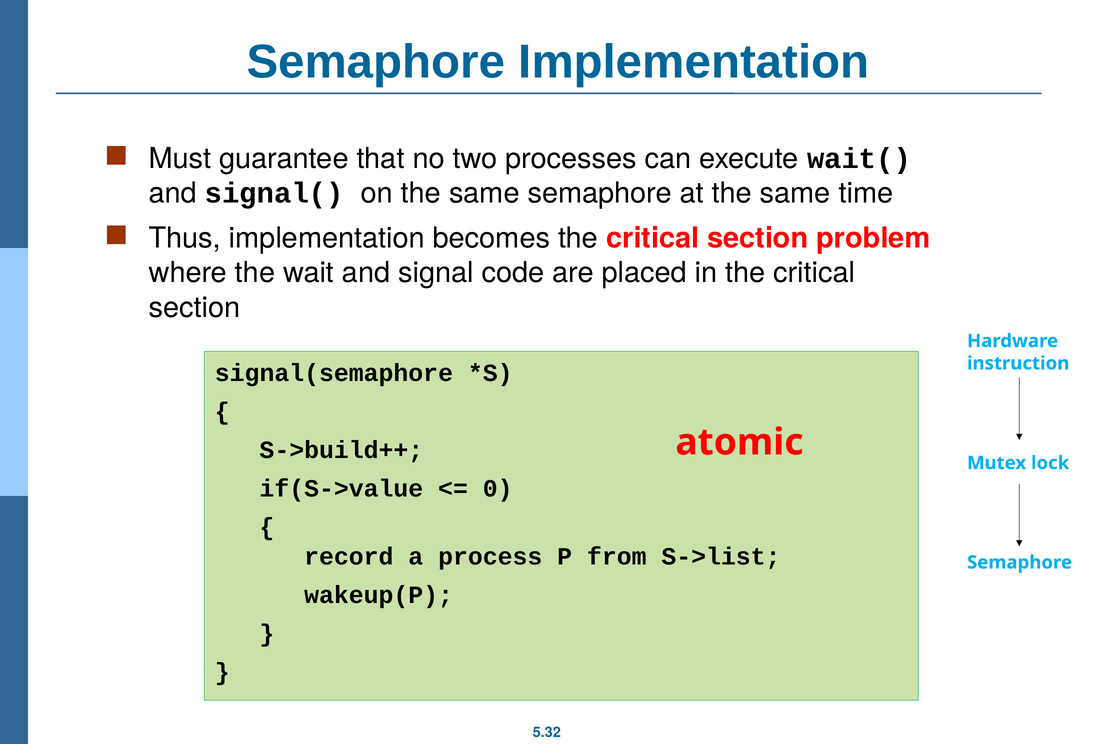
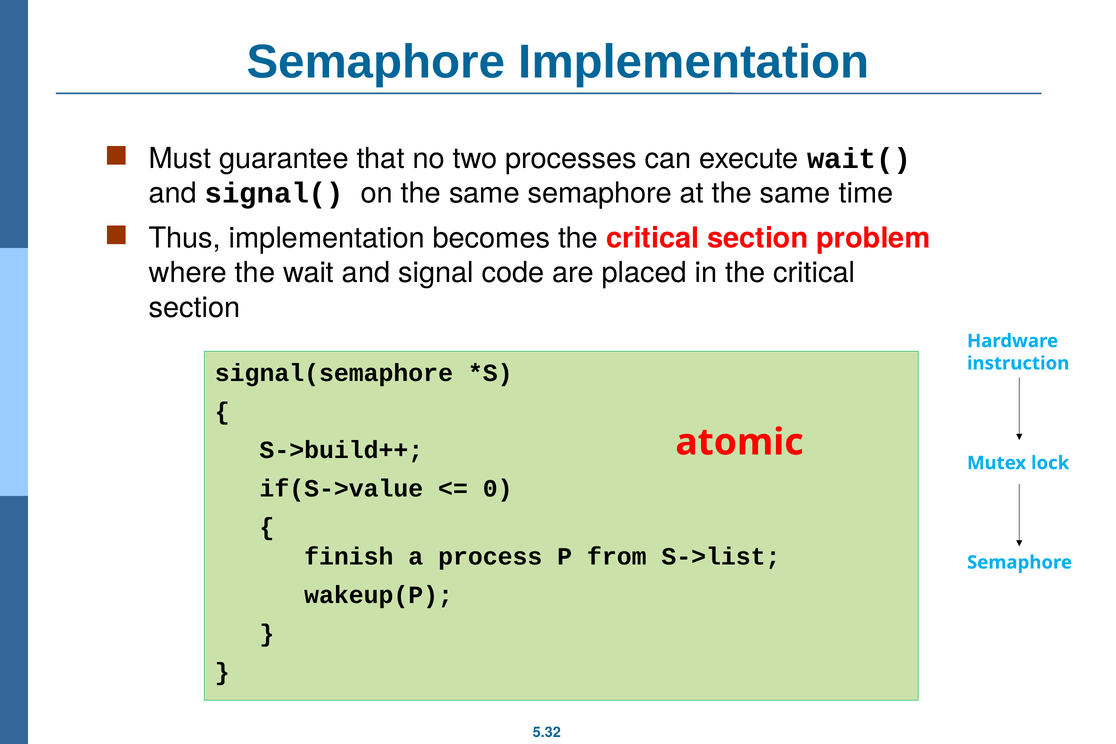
record: record -> finish
